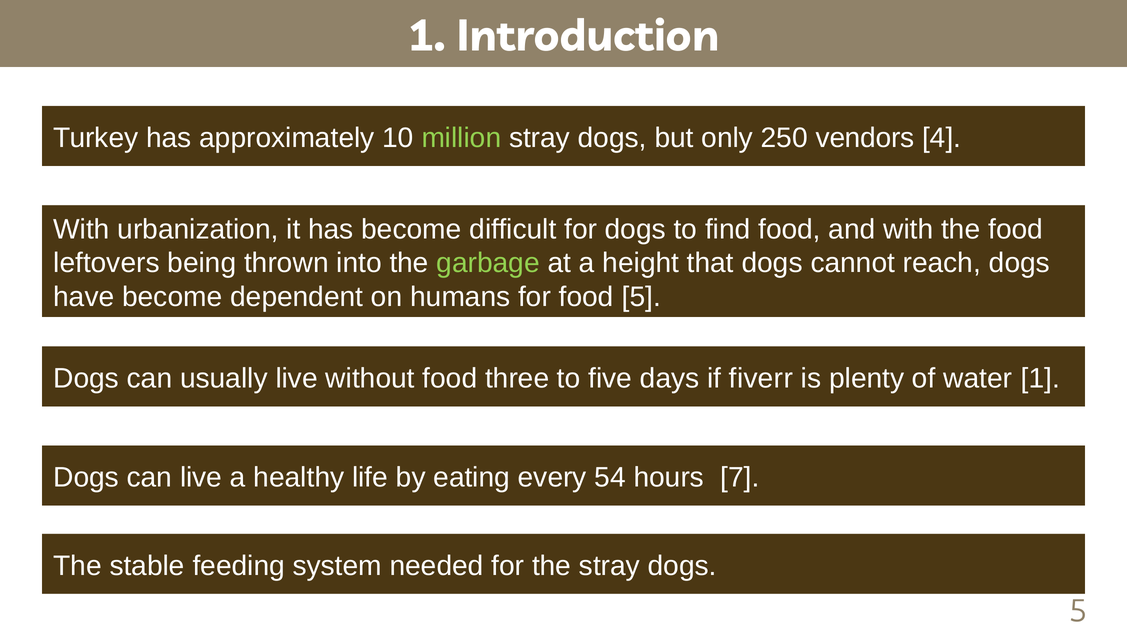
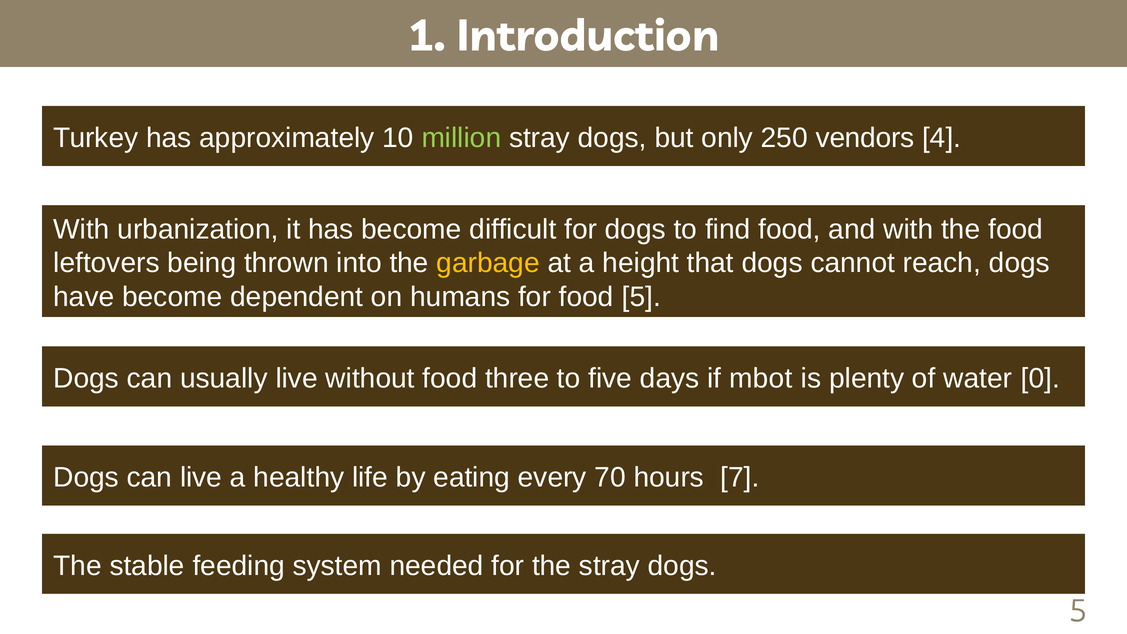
garbage colour: light green -> yellow
fiverr: fiverr -> mbot
water 1: 1 -> 0
54: 54 -> 70
